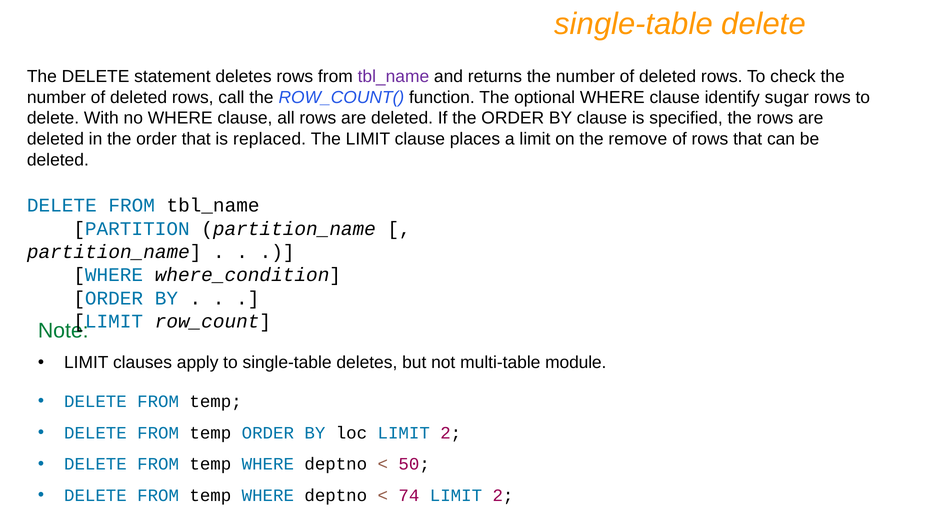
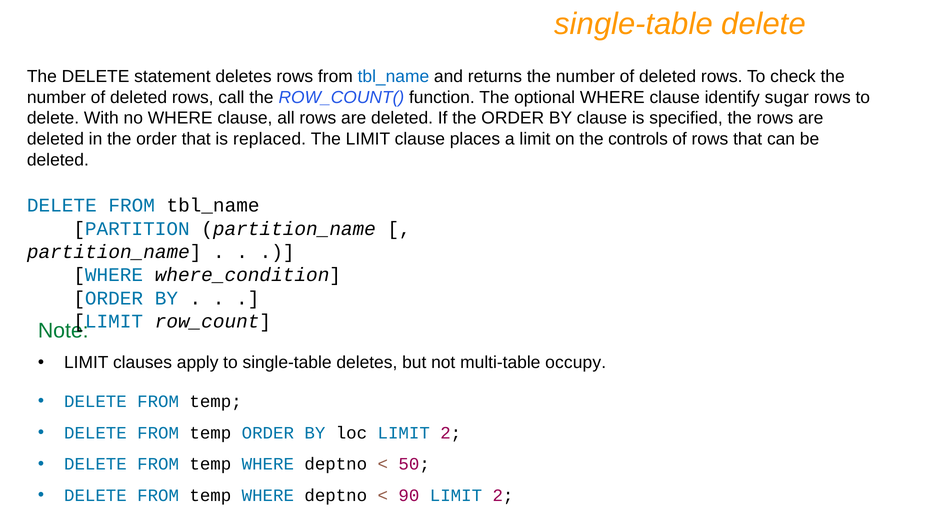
tbl_name at (393, 77) colour: purple -> blue
remove: remove -> controls
module: module -> occupy
74: 74 -> 90
